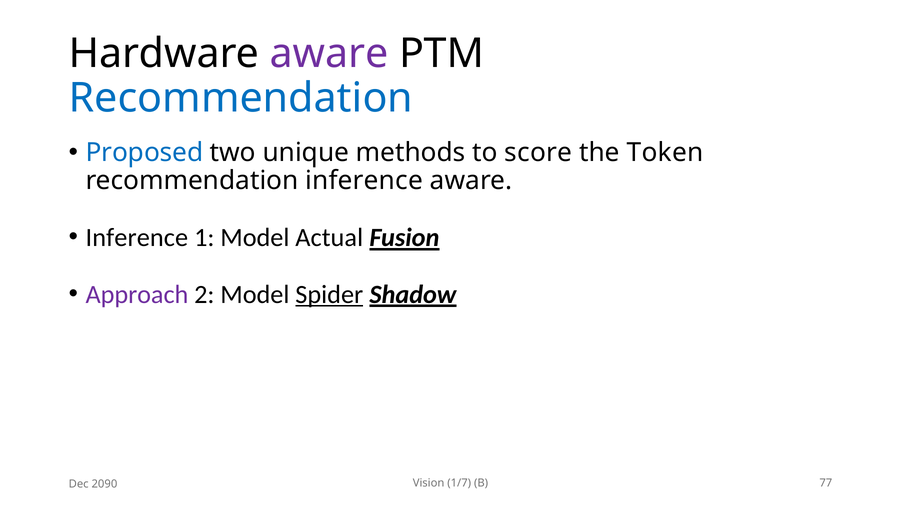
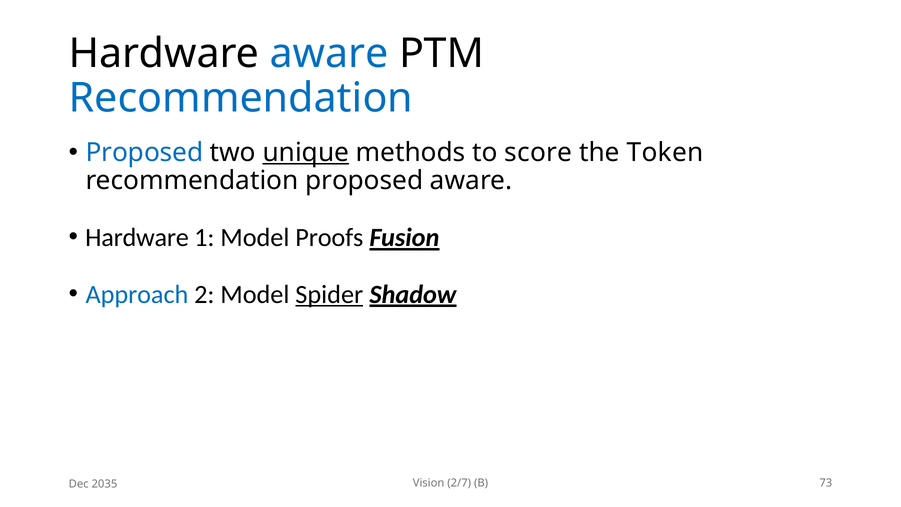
aware at (329, 53) colour: purple -> blue
unique underline: none -> present
recommendation inference: inference -> proposed
Inference at (137, 238): Inference -> Hardware
Actual: Actual -> Proofs
Approach colour: purple -> blue
1/7: 1/7 -> 2/7
77: 77 -> 73
2090: 2090 -> 2035
